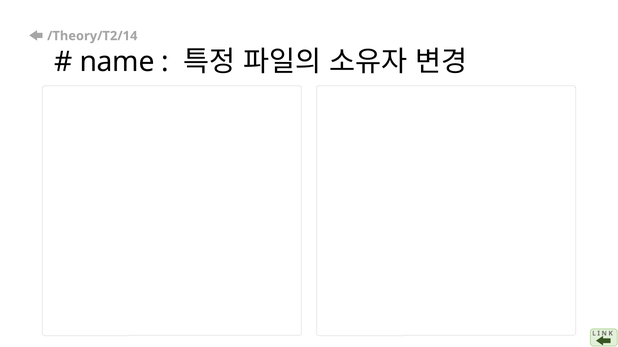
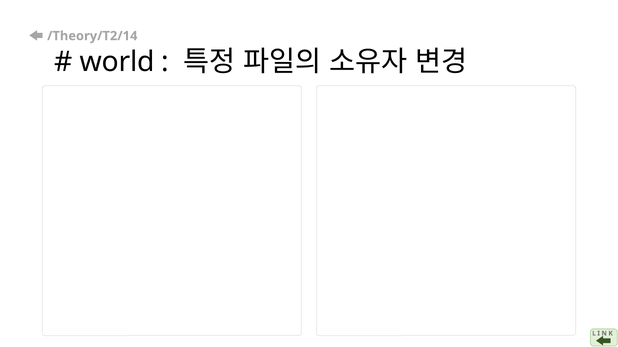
name: name -> world
